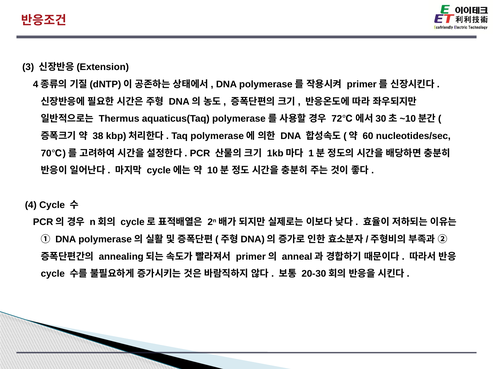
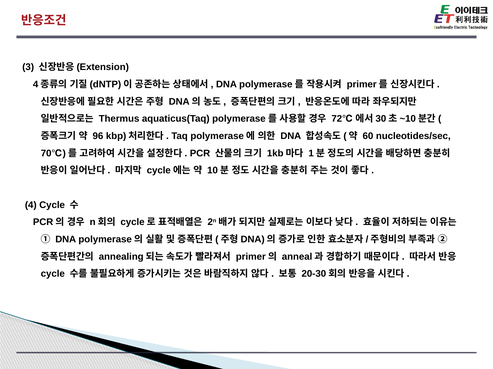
38: 38 -> 96
